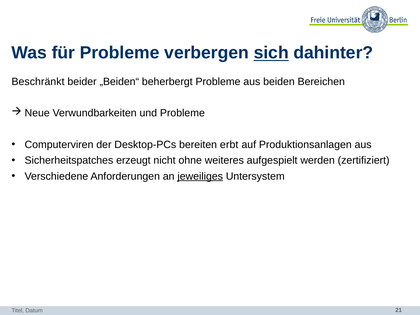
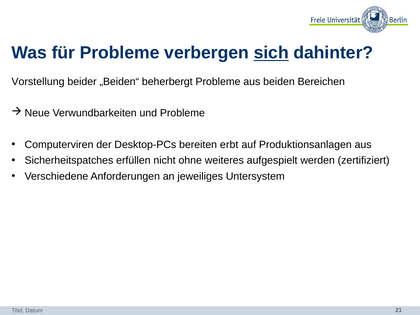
Beschränkt: Beschränkt -> Vorstellung
erzeugt: erzeugt -> erfüllen
jeweiliges underline: present -> none
